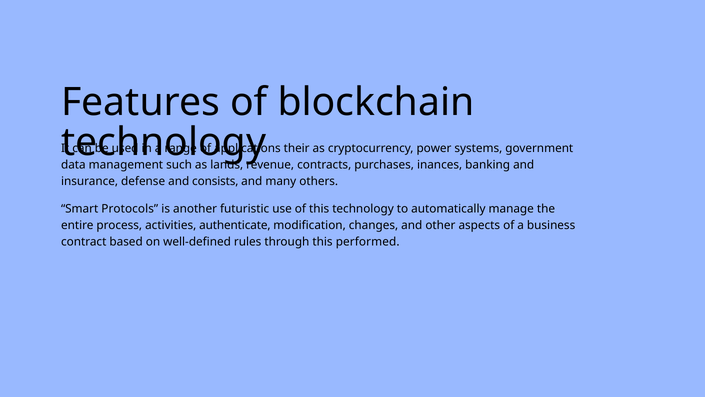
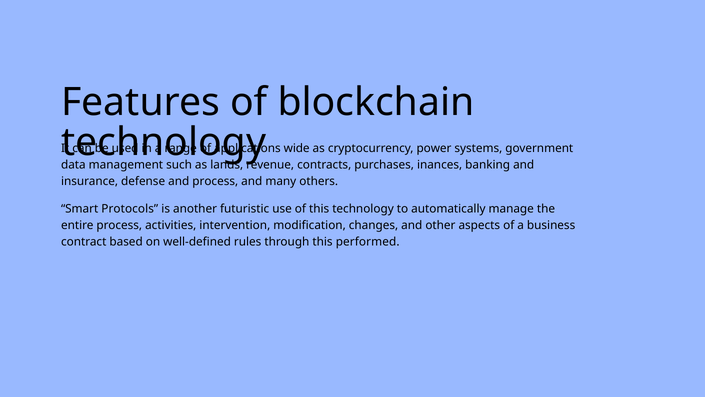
their: their -> wide
and consists: consists -> process
authenticate: authenticate -> intervention
